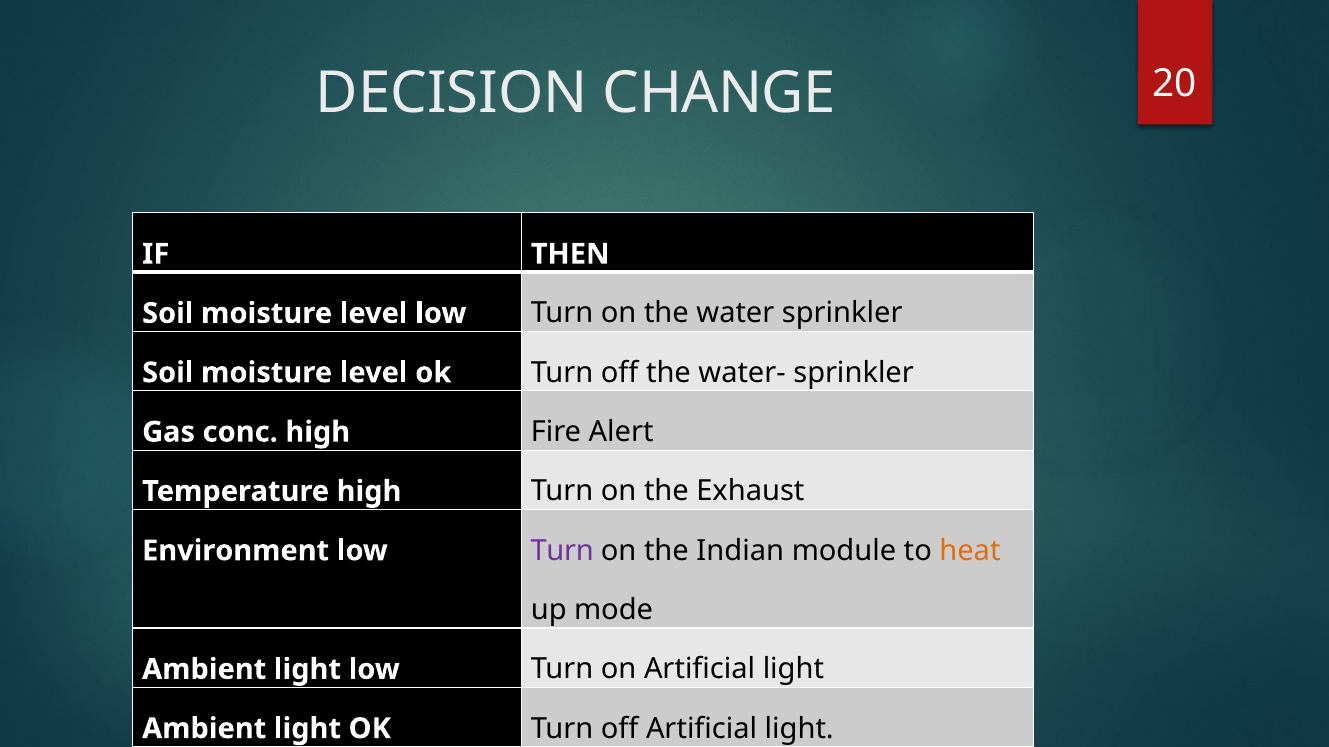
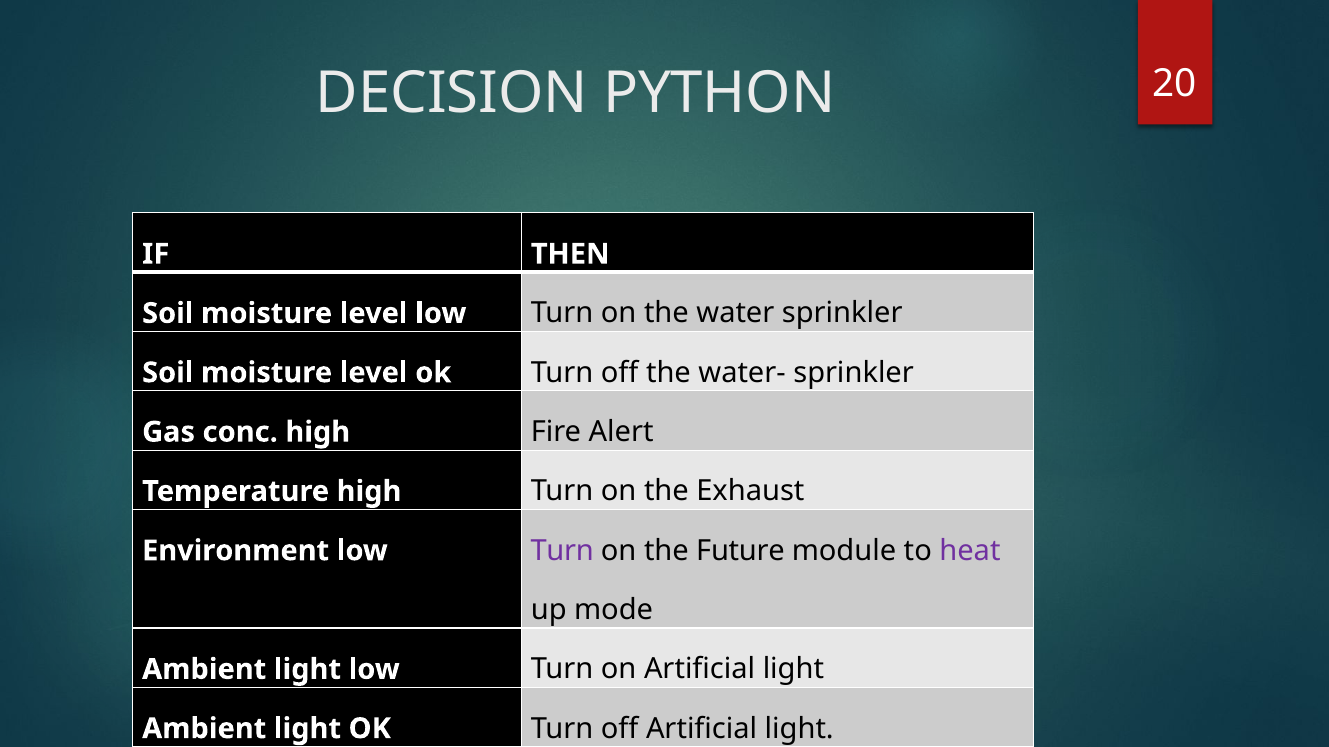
CHANGE: CHANGE -> PYTHON
Indian: Indian -> Future
heat colour: orange -> purple
